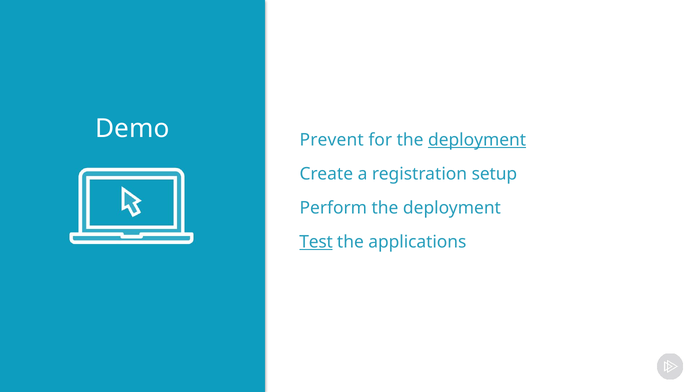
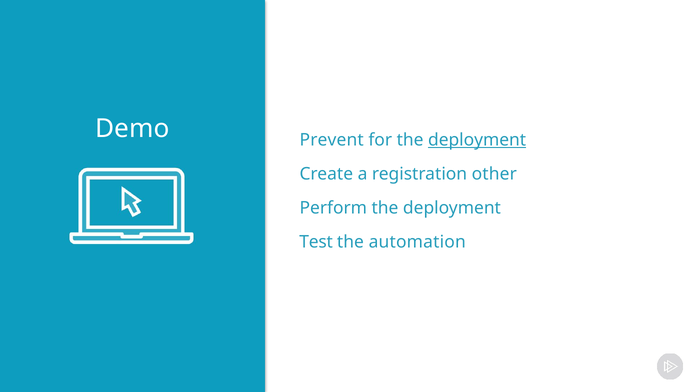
setup: setup -> other
Test underline: present -> none
applications: applications -> automation
